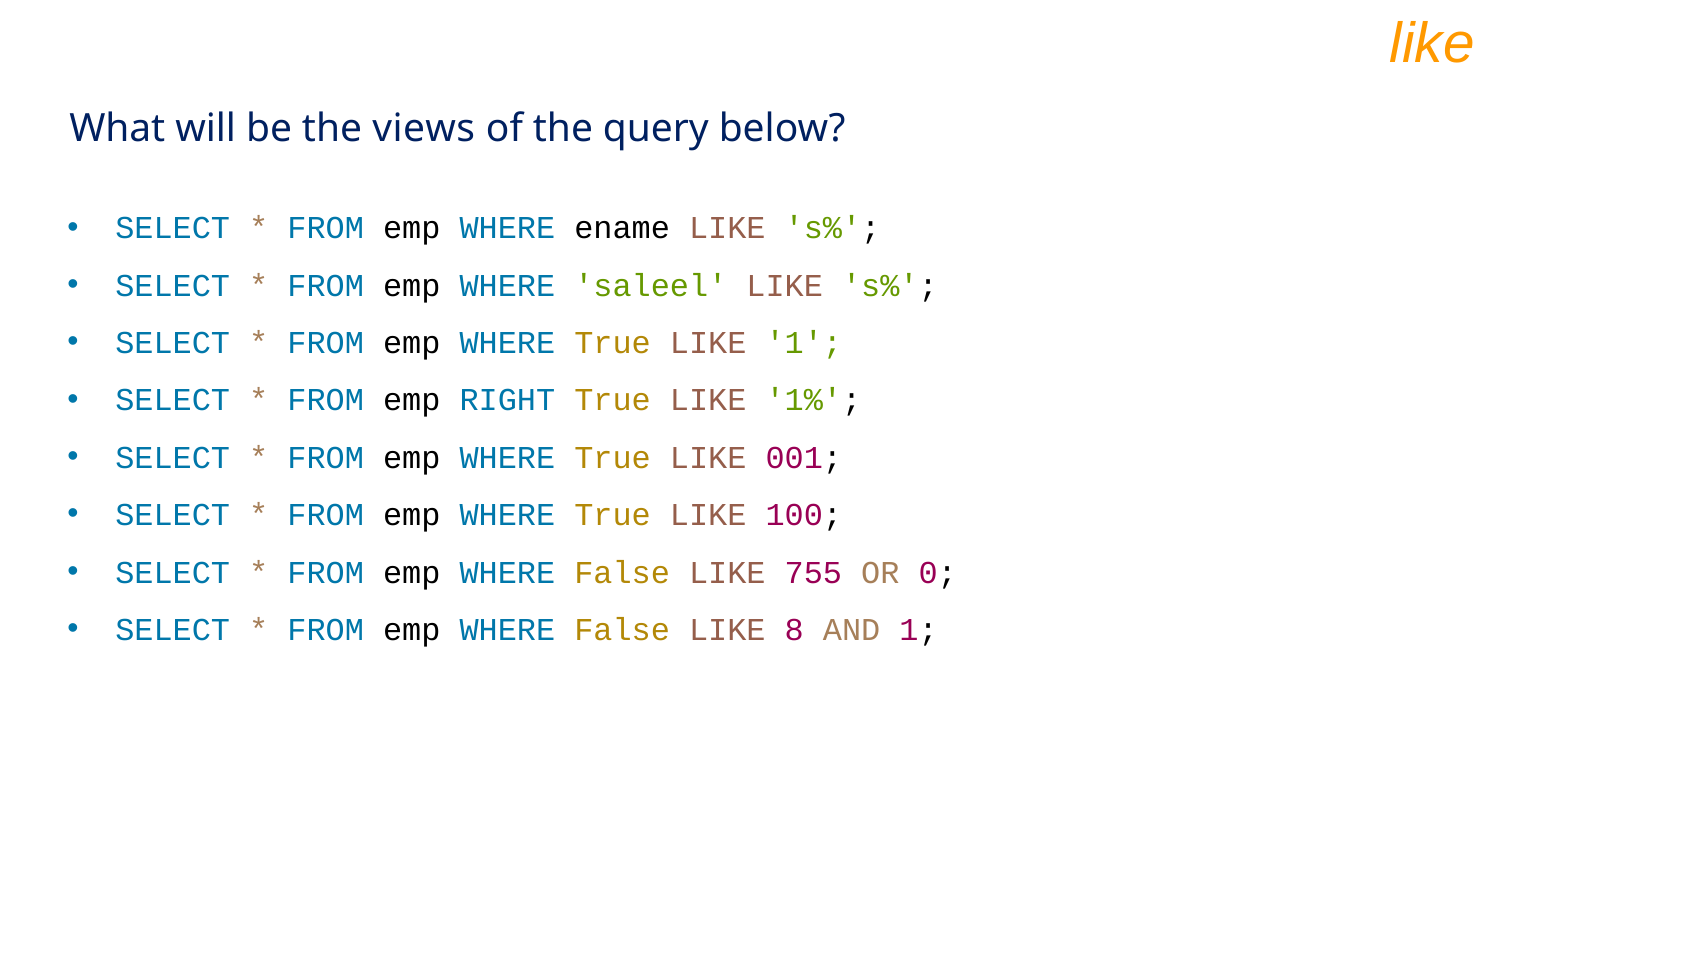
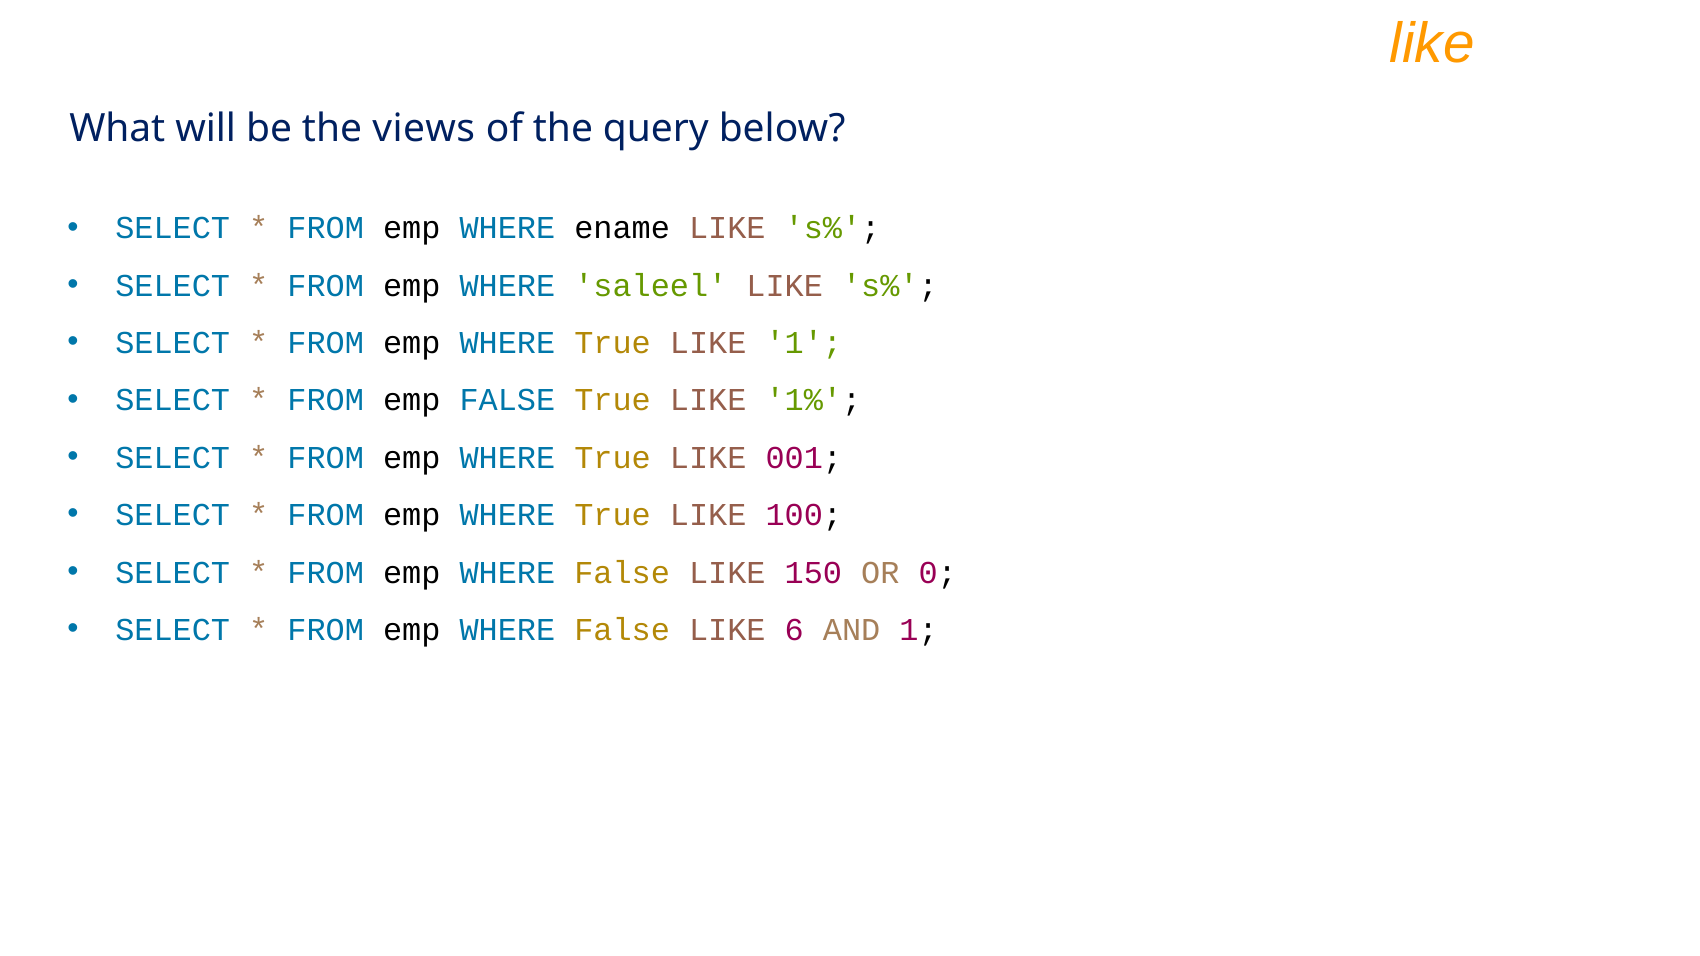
emp RIGHT: RIGHT -> FALSE
755: 755 -> 150
8: 8 -> 6
